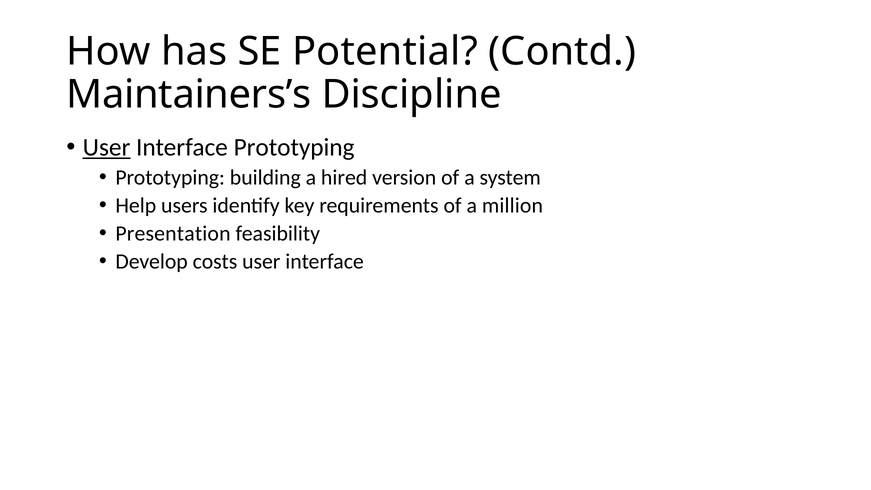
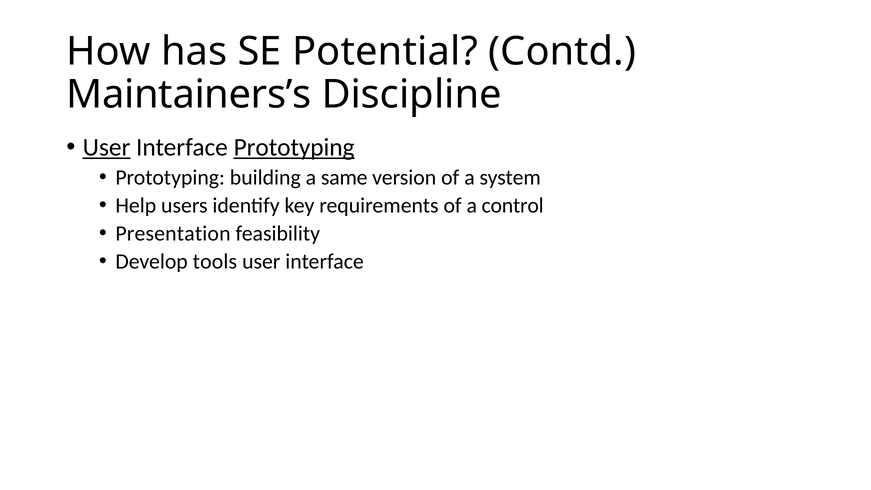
Prototyping at (294, 147) underline: none -> present
hired: hired -> same
million: million -> control
costs: costs -> tools
